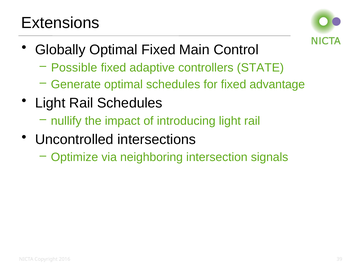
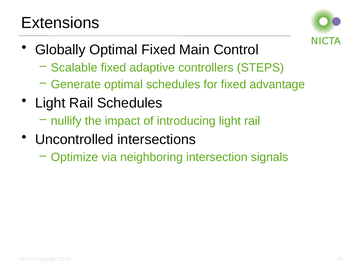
Possible: Possible -> Scalable
STATE: STATE -> STEPS
